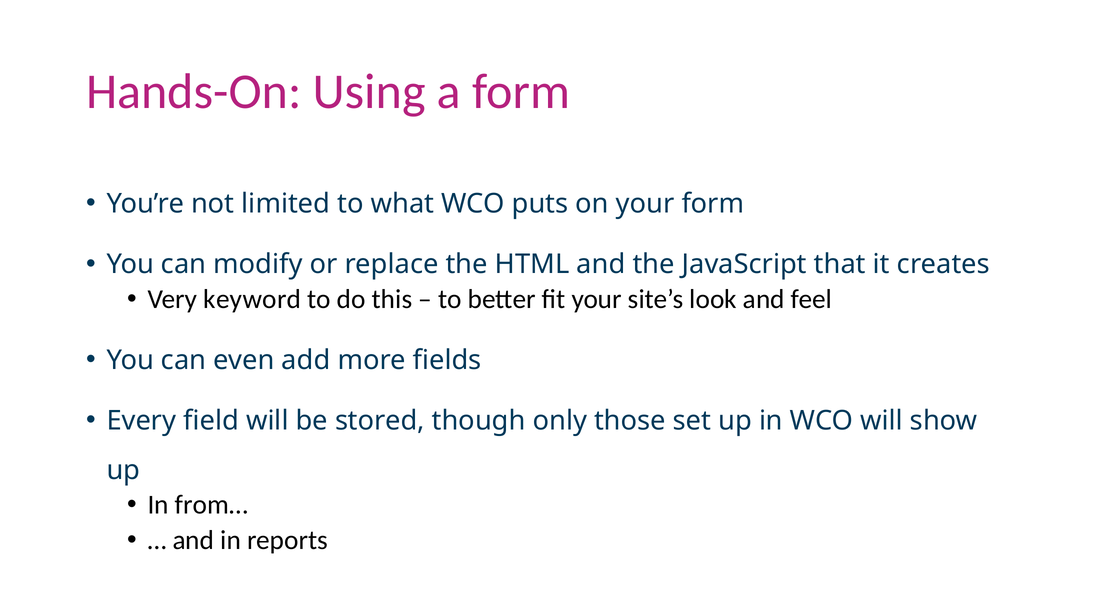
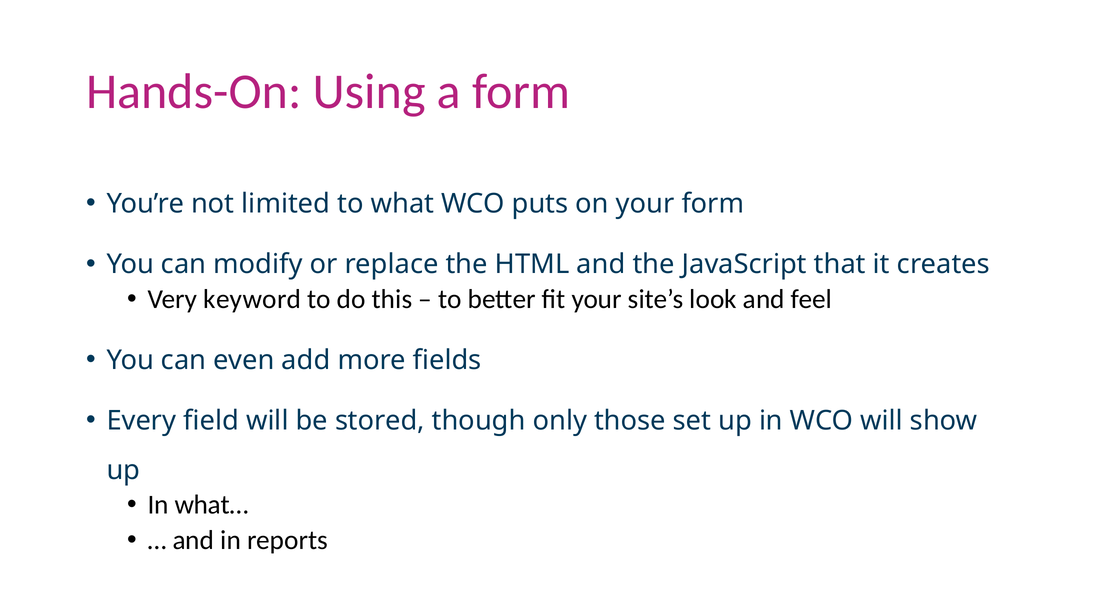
from…: from… -> what…
